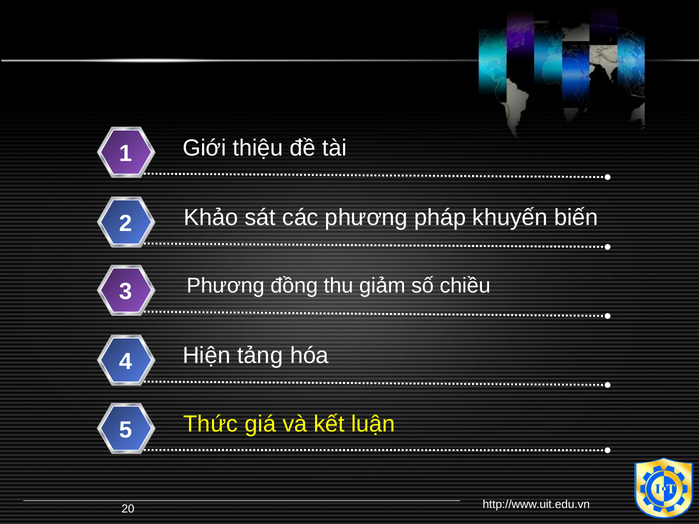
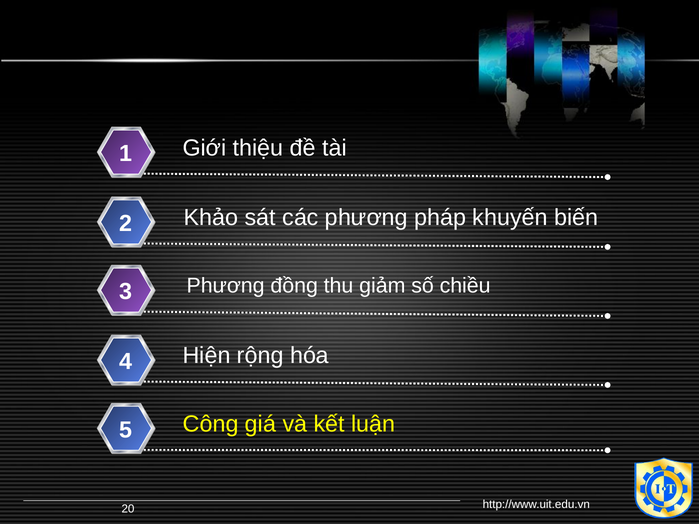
tảng: tảng -> rộng
Thức: Thức -> Công
